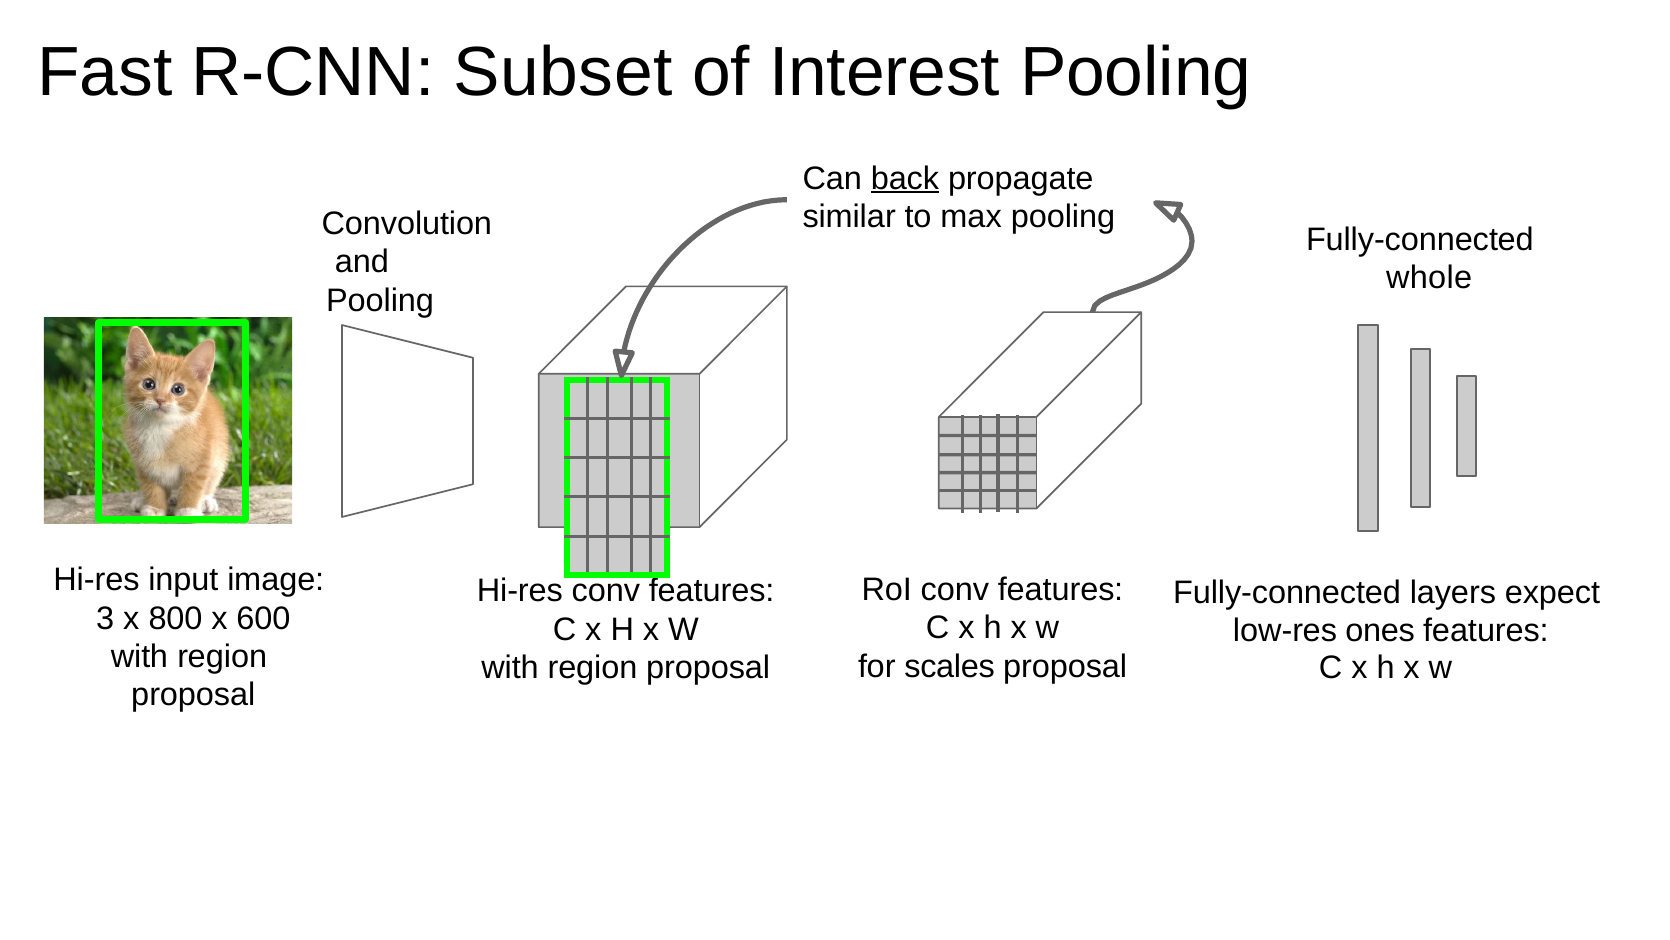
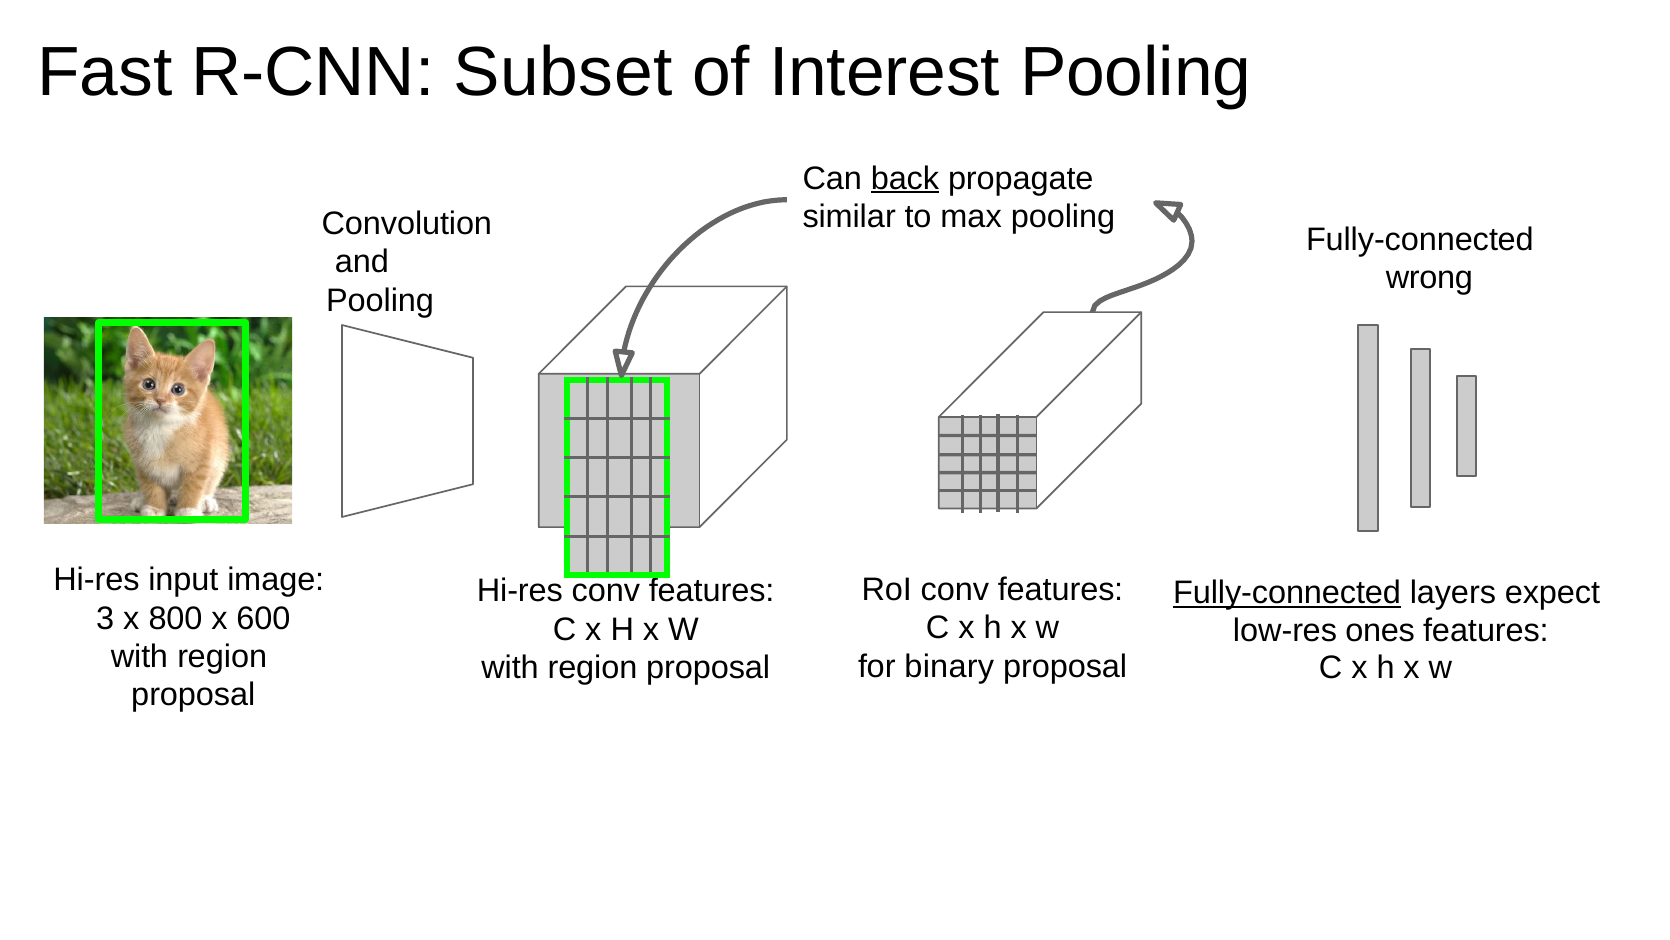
whole: whole -> wrong
Fully-connected at (1287, 592) underline: none -> present
scales: scales -> binary
